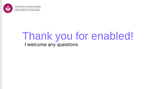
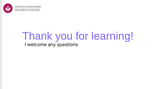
enabled: enabled -> learning
